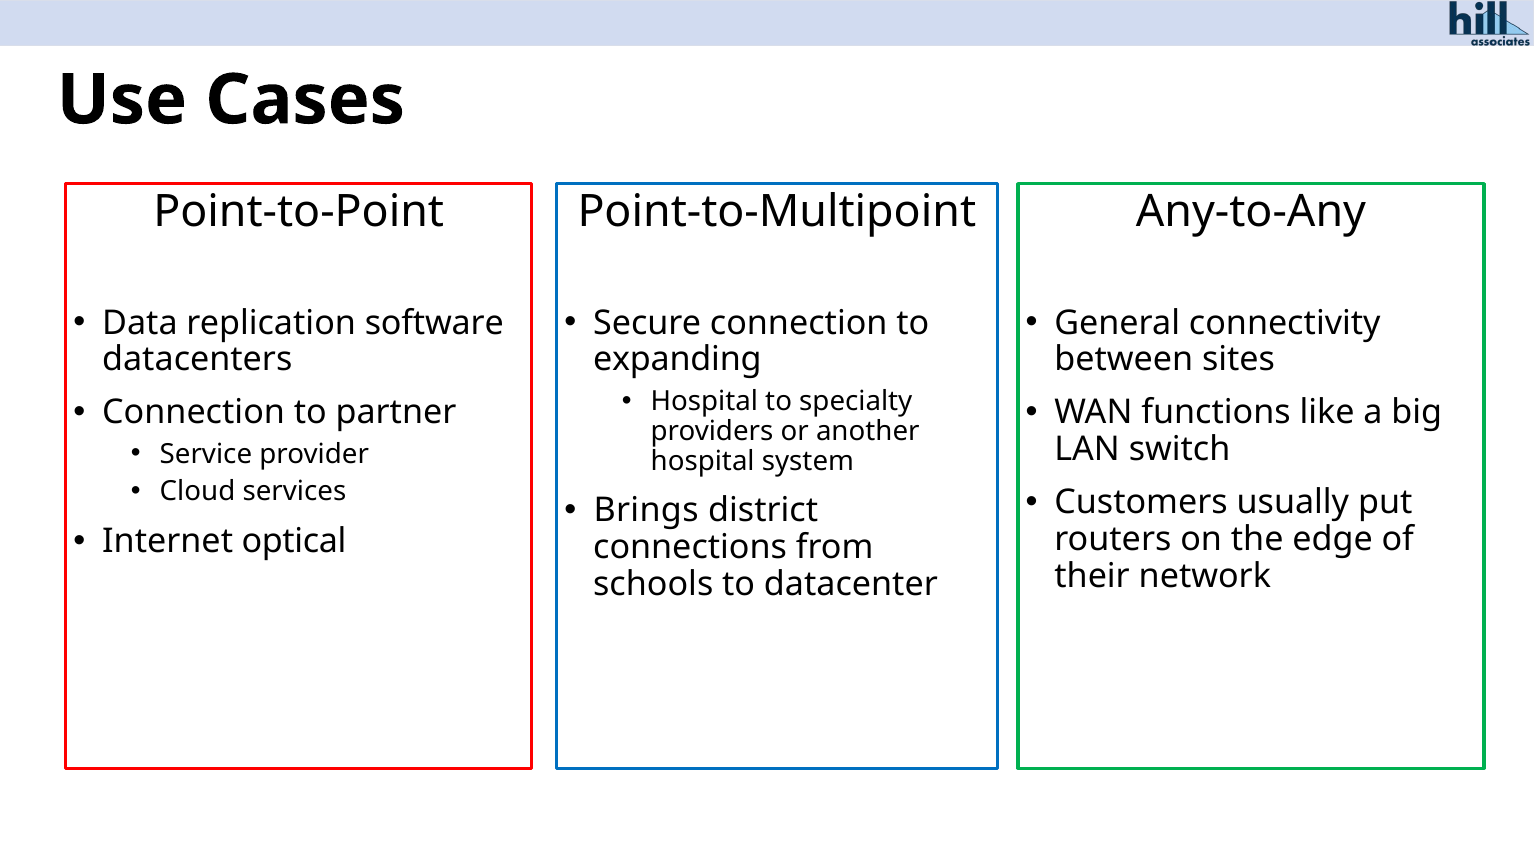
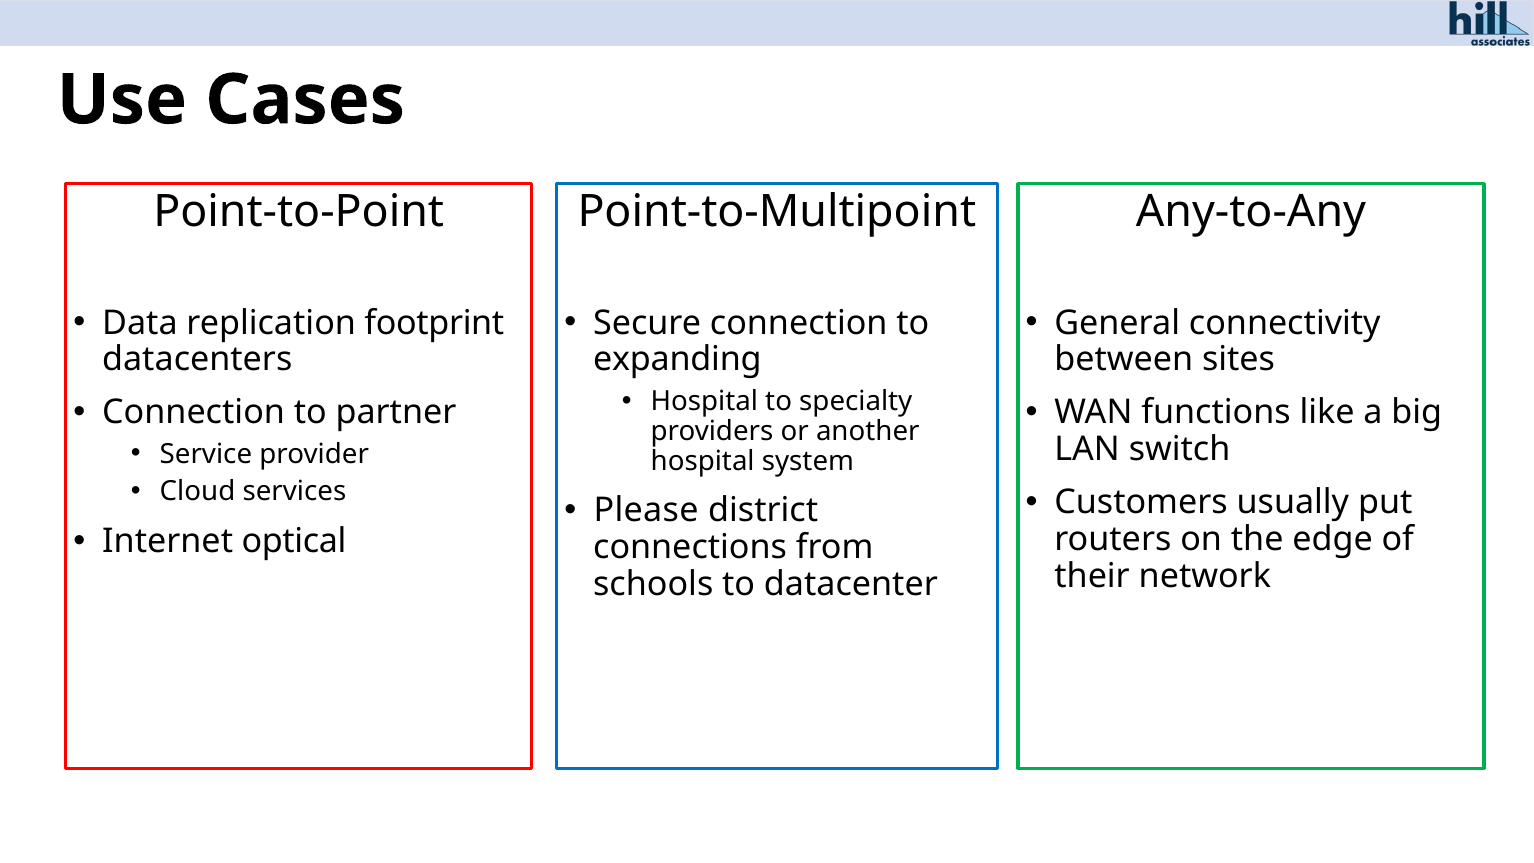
software: software -> footprint
Brings: Brings -> Please
